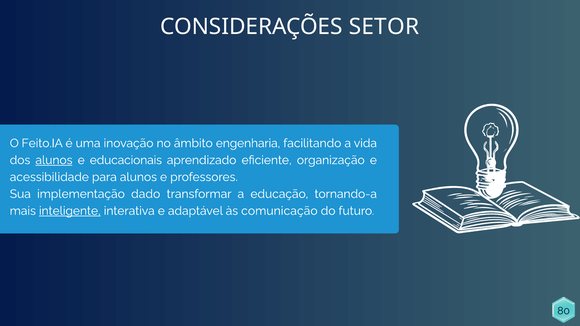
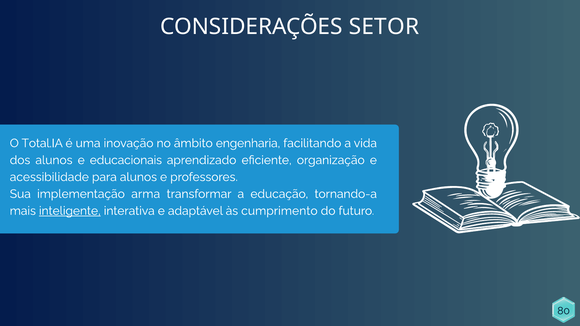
Feito.IA: Feito.IA -> Total.IA
alunos at (54, 160) underline: present -> none
dado: dado -> arma
comunicação: comunicação -> cumprimento
